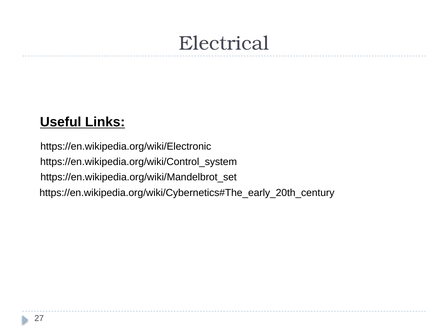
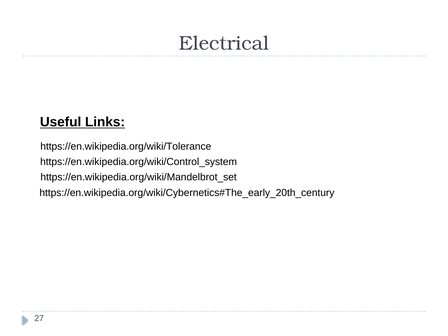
https://en.wikipedia.org/wiki/Electronic: https://en.wikipedia.org/wiki/Electronic -> https://en.wikipedia.org/wiki/Tolerance
